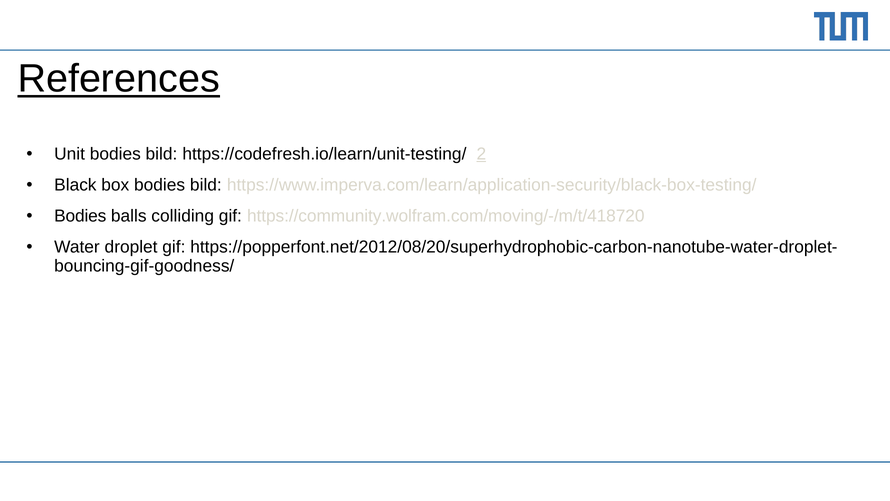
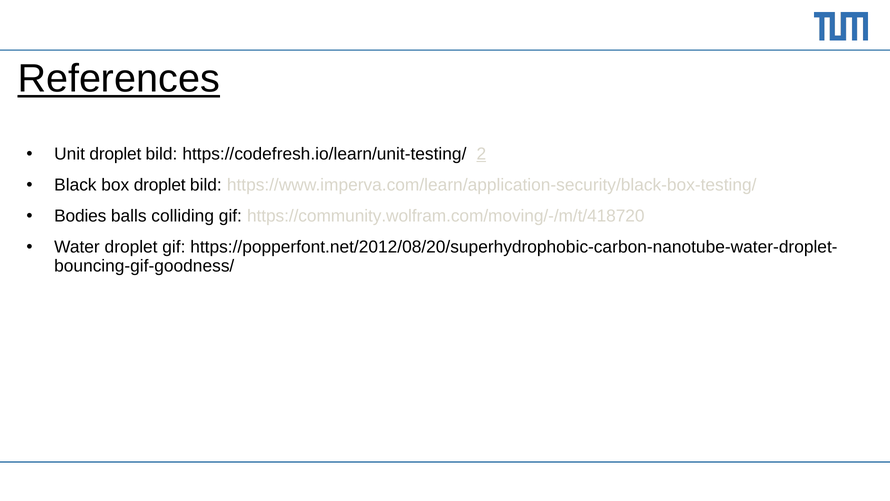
Unit bodies: bodies -> droplet
box bodies: bodies -> droplet
